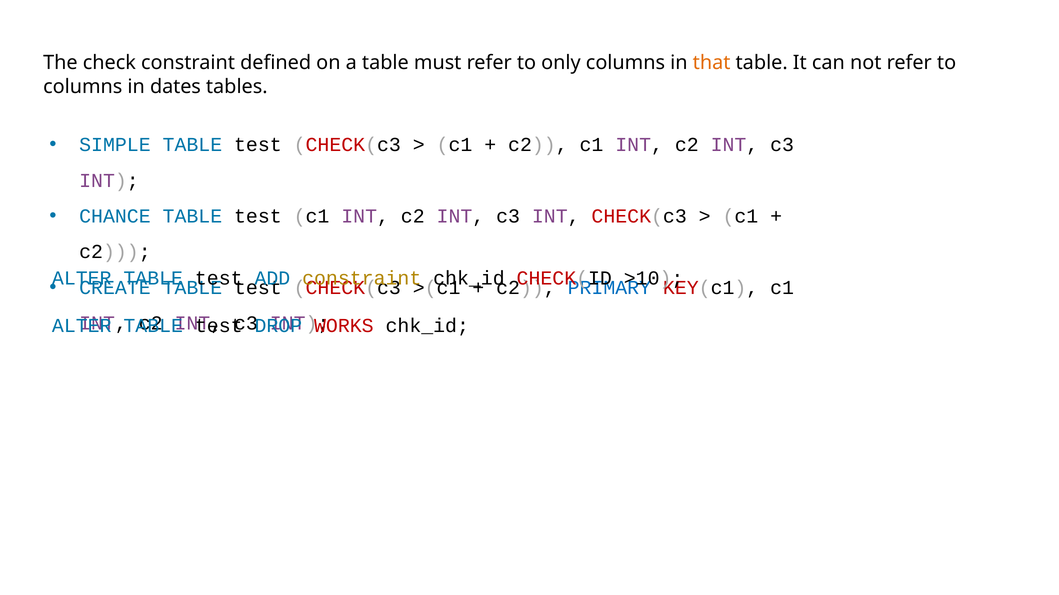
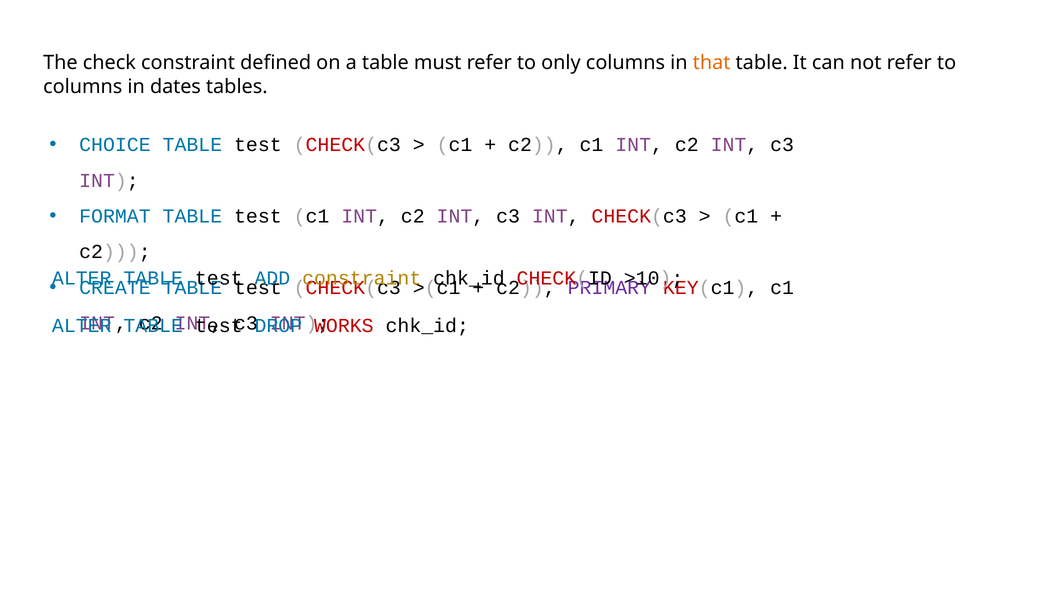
SIMPLE: SIMPLE -> CHOICE
CHANCE: CHANCE -> FORMAT
PRIMARY colour: blue -> purple
